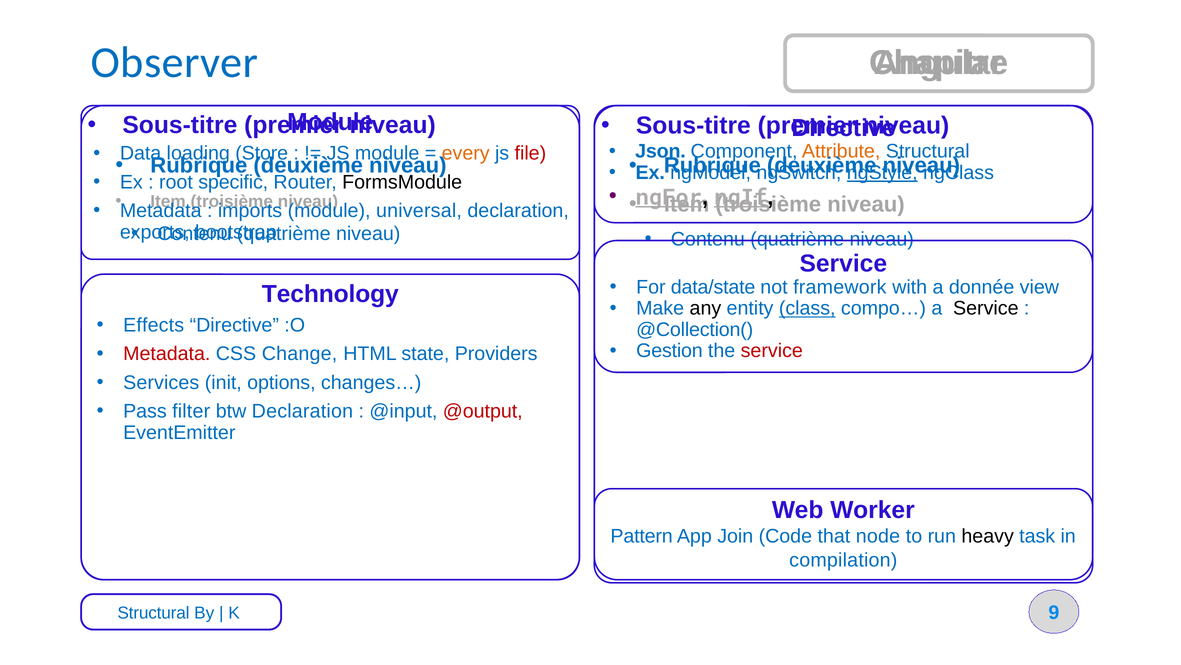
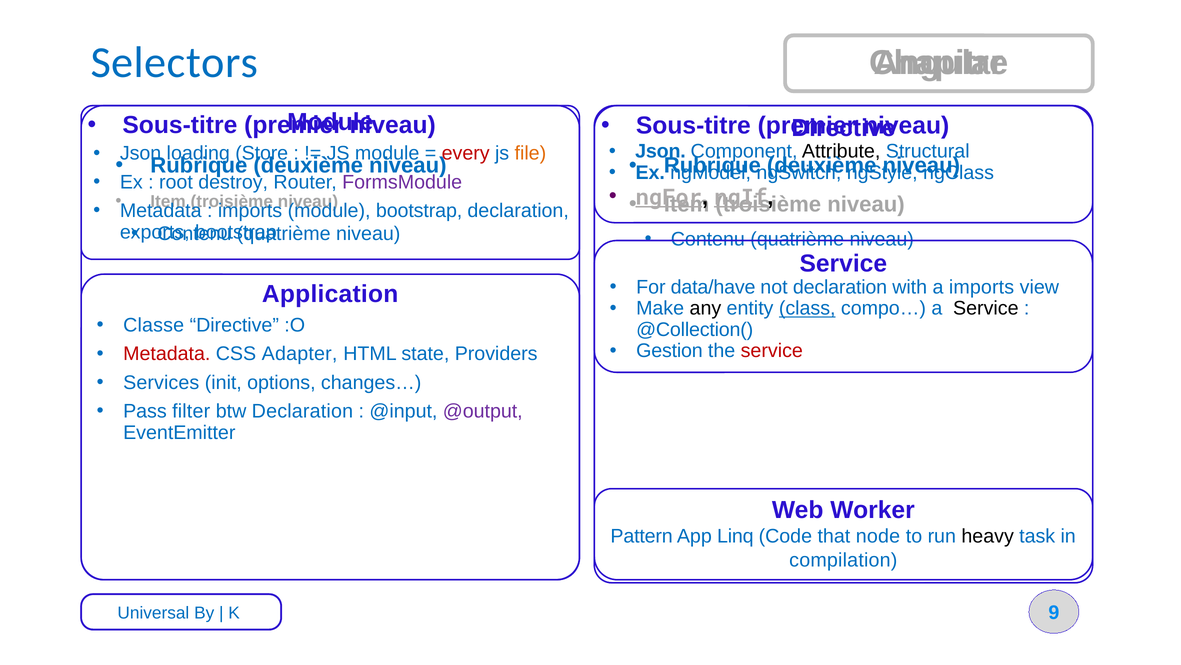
Observer: Observer -> Selectors
Attribute colour: orange -> black
Data at (141, 153): Data -> Json
every colour: orange -> red
file colour: red -> orange
ngStyle underline: present -> none
specific: specific -> destroy
FormsModule colour: black -> purple
universal at (419, 211): universal -> bootstrap
data/state: data/state -> data/have
not framework: framework -> declaration
a donnée: donnée -> imports
Technology: Technology -> Application
Effects: Effects -> Classe
Change: Change -> Adapter
@output colour: red -> purple
Join: Join -> Linq
Structural at (153, 612): Structural -> Universal
